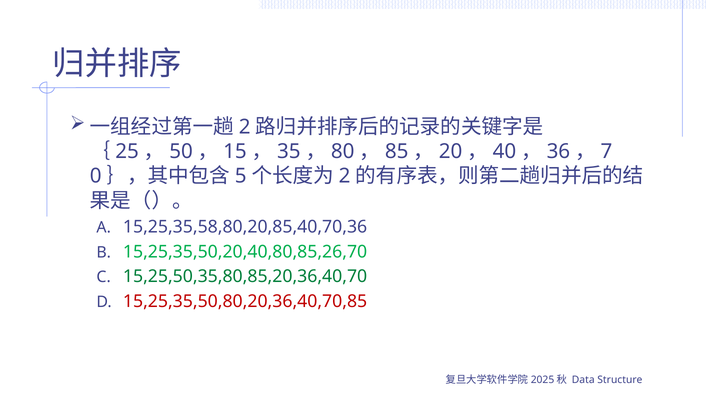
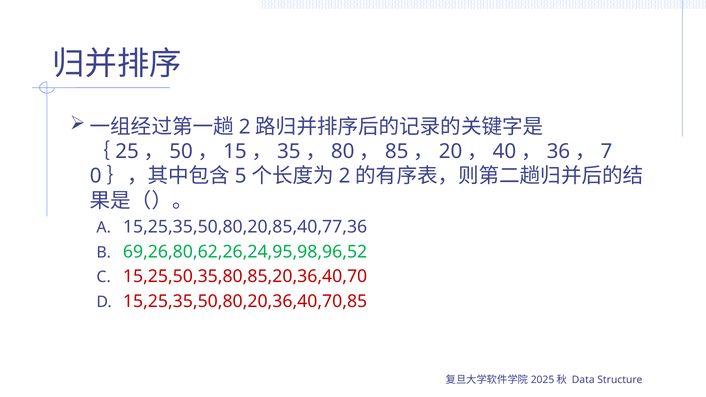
15,25,35,58,80,20,85,40,70,36: 15,25,35,58,80,20,85,40,70,36 -> 15,25,35,50,80,20,85,40,77,36
15,25,35,50,20,40,80,85,26,70: 15,25,35,50,20,40,80,85,26,70 -> 69,26,80,62,26,24,95,98,96,52
15,25,50,35,80,85,20,36,40,70 colour: green -> red
